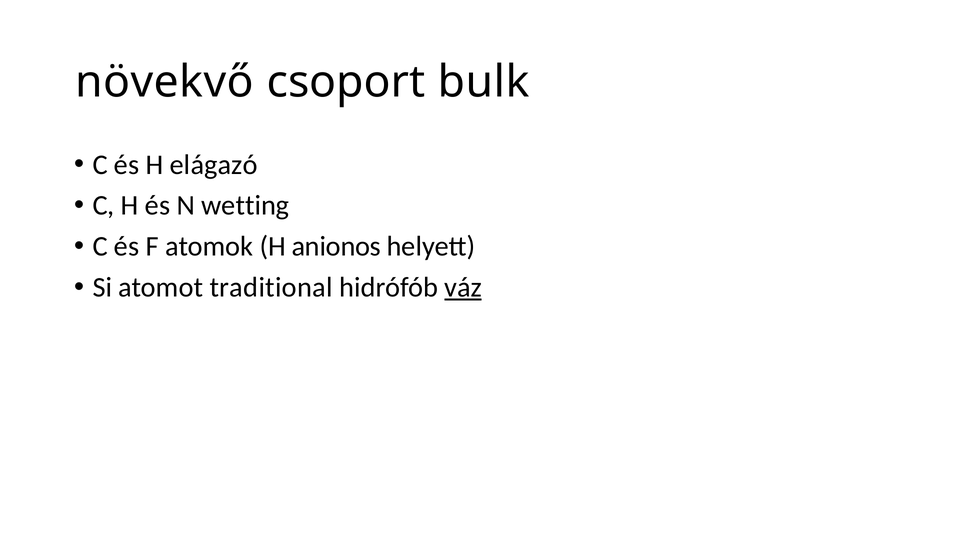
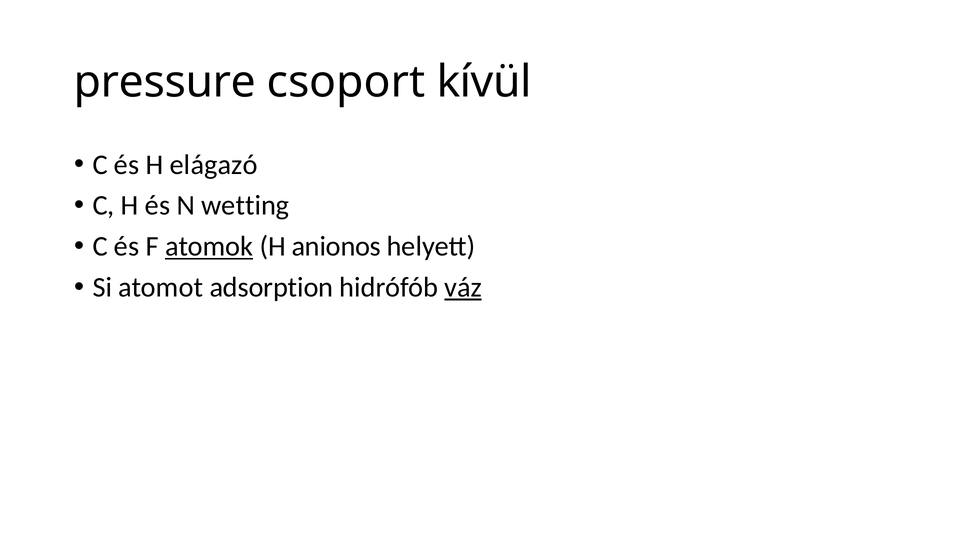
növekvő: növekvő -> pressure
bulk: bulk -> kívül
atomok underline: none -> present
traditional: traditional -> adsorption
